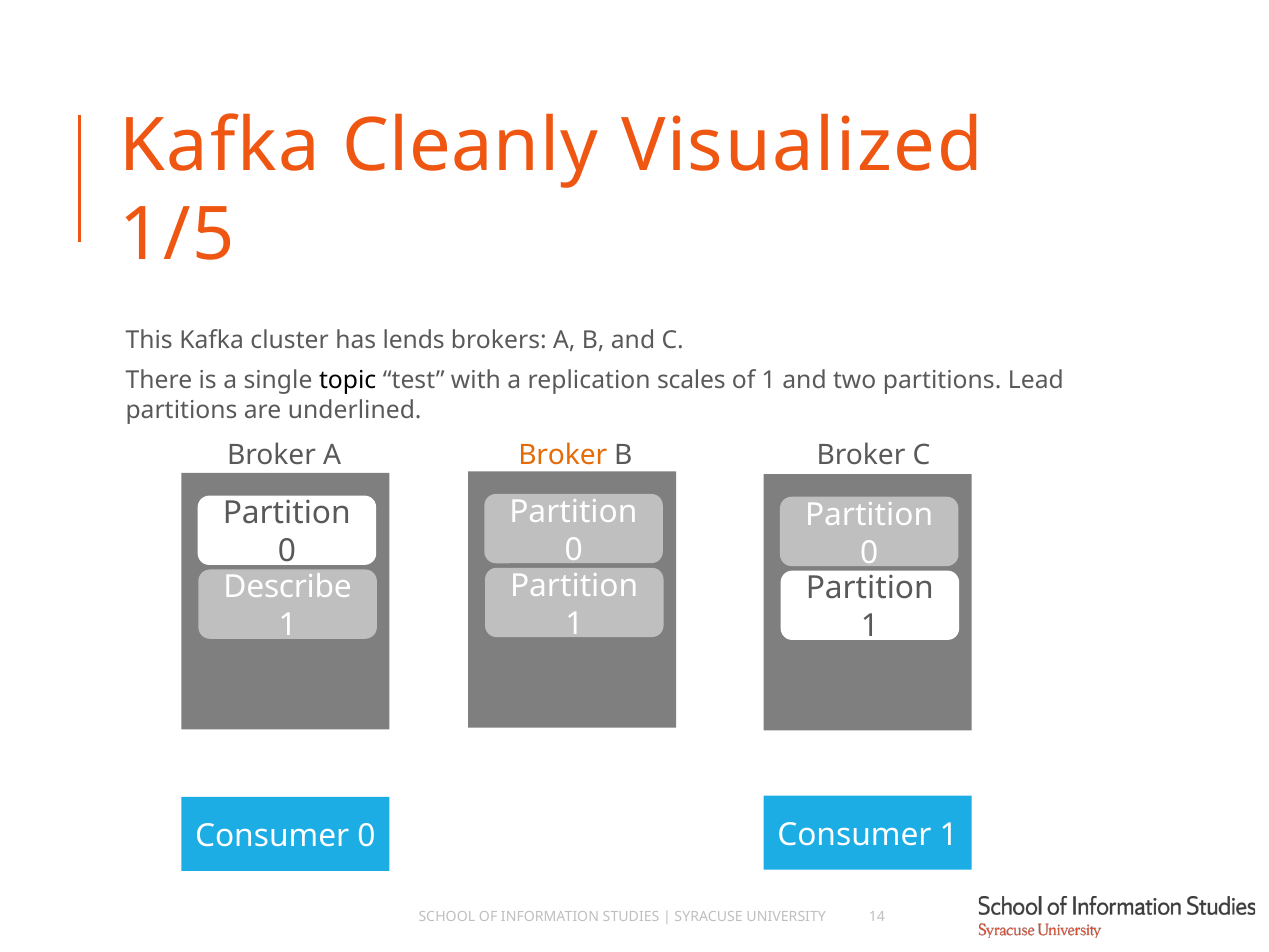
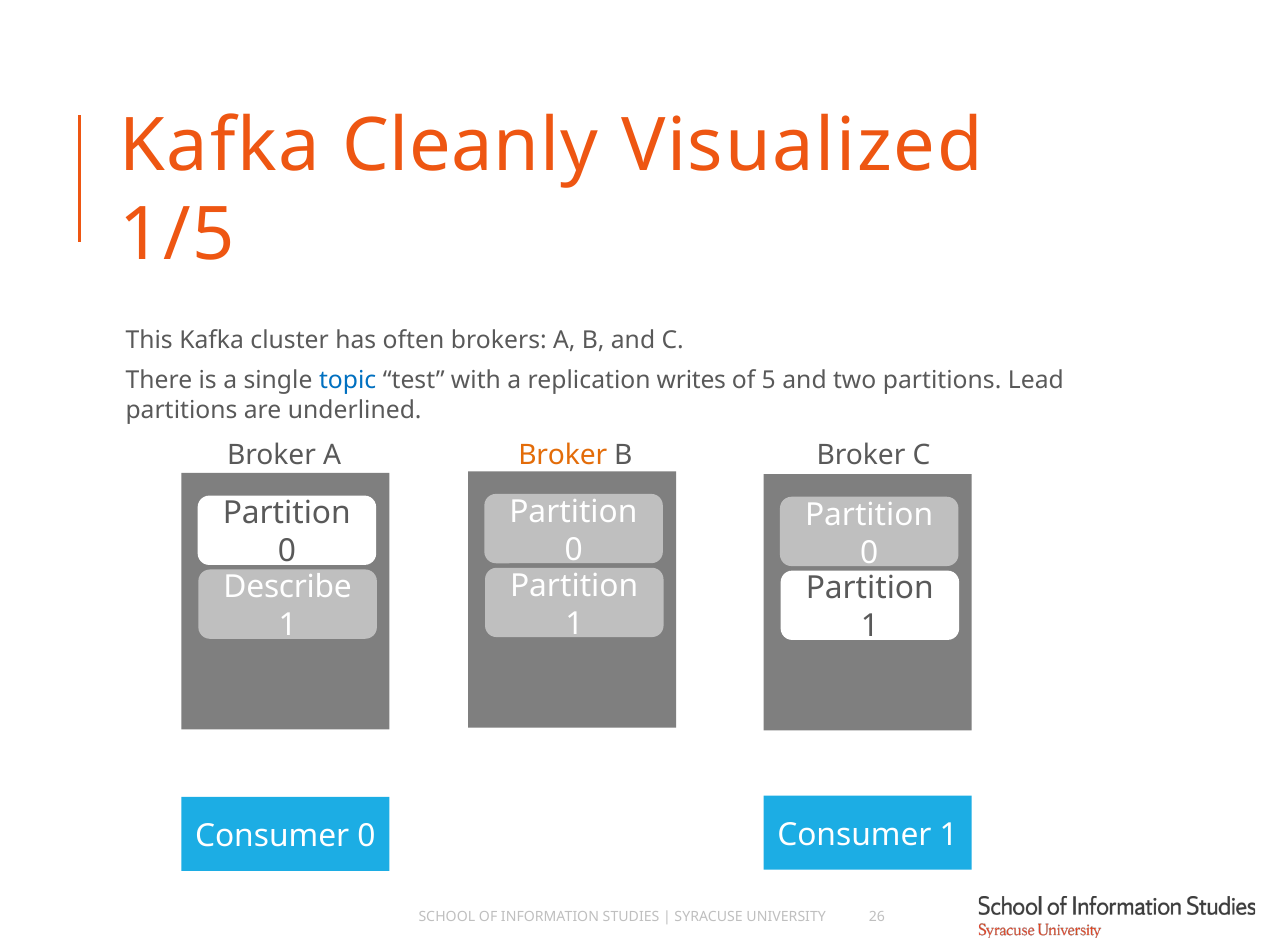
lends: lends -> often
topic colour: black -> blue
scales: scales -> writes
of 1: 1 -> 5
14: 14 -> 26
